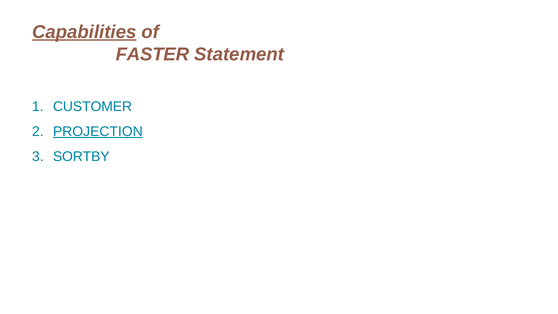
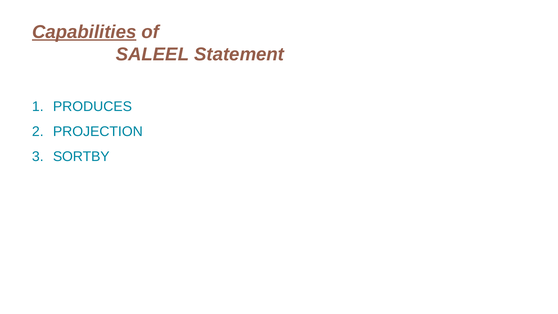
FASTER: FASTER -> SALEEL
CUSTOMER: CUSTOMER -> PRODUCES
PROJECTION underline: present -> none
